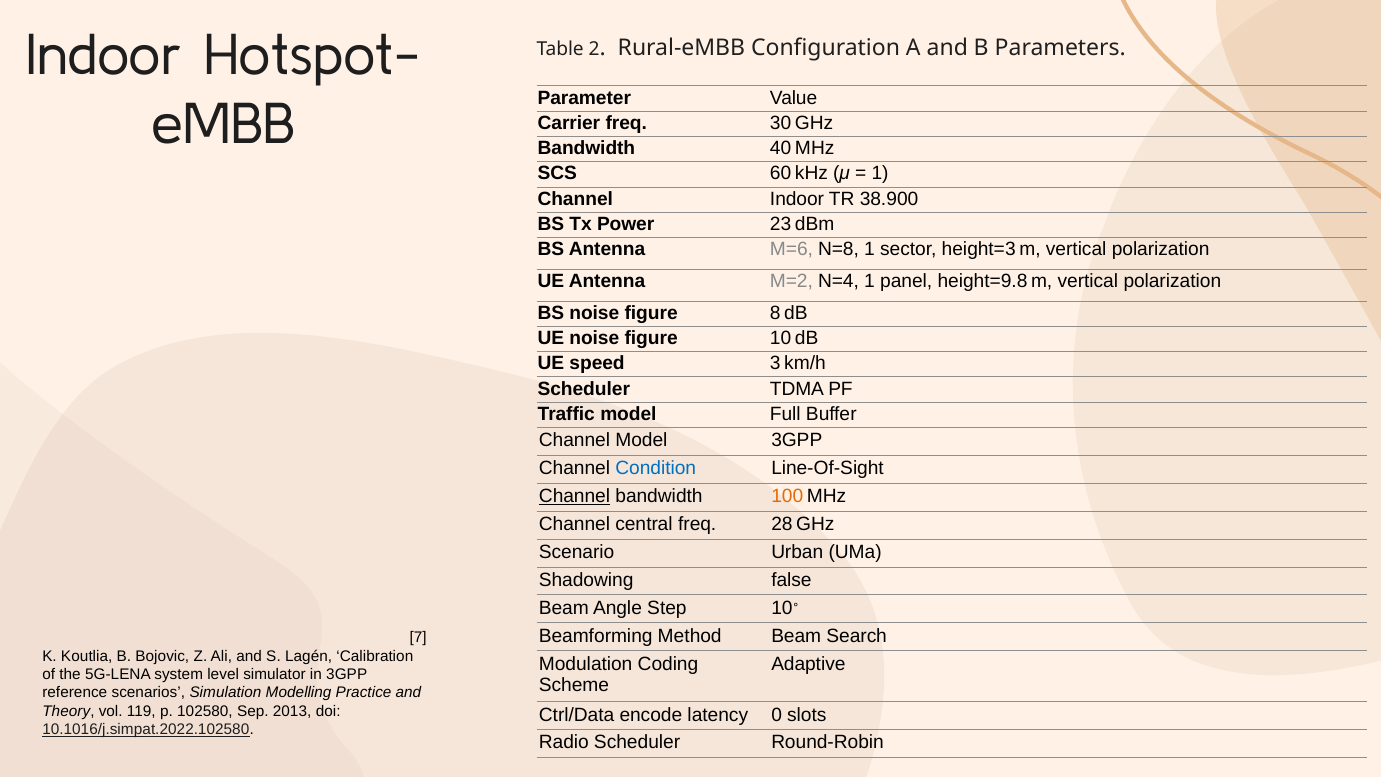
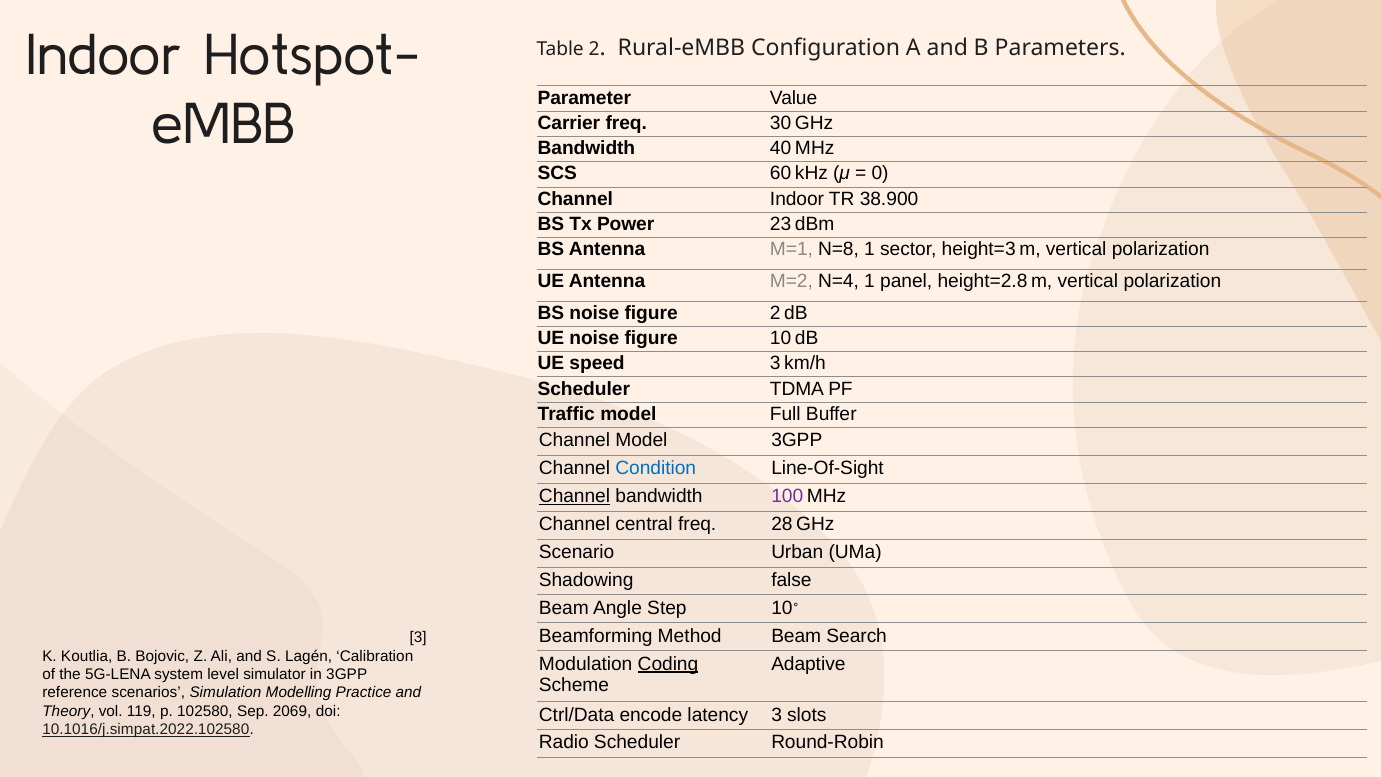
1 at (880, 174): 1 -> 0
M=6: M=6 -> M=1
height=9.8: height=9.8 -> height=2.8
figure 8: 8 -> 2
100 colour: orange -> purple
7 at (418, 638): 7 -> 3
Coding underline: none -> present
2013: 2013 -> 2069
latency 0: 0 -> 3
